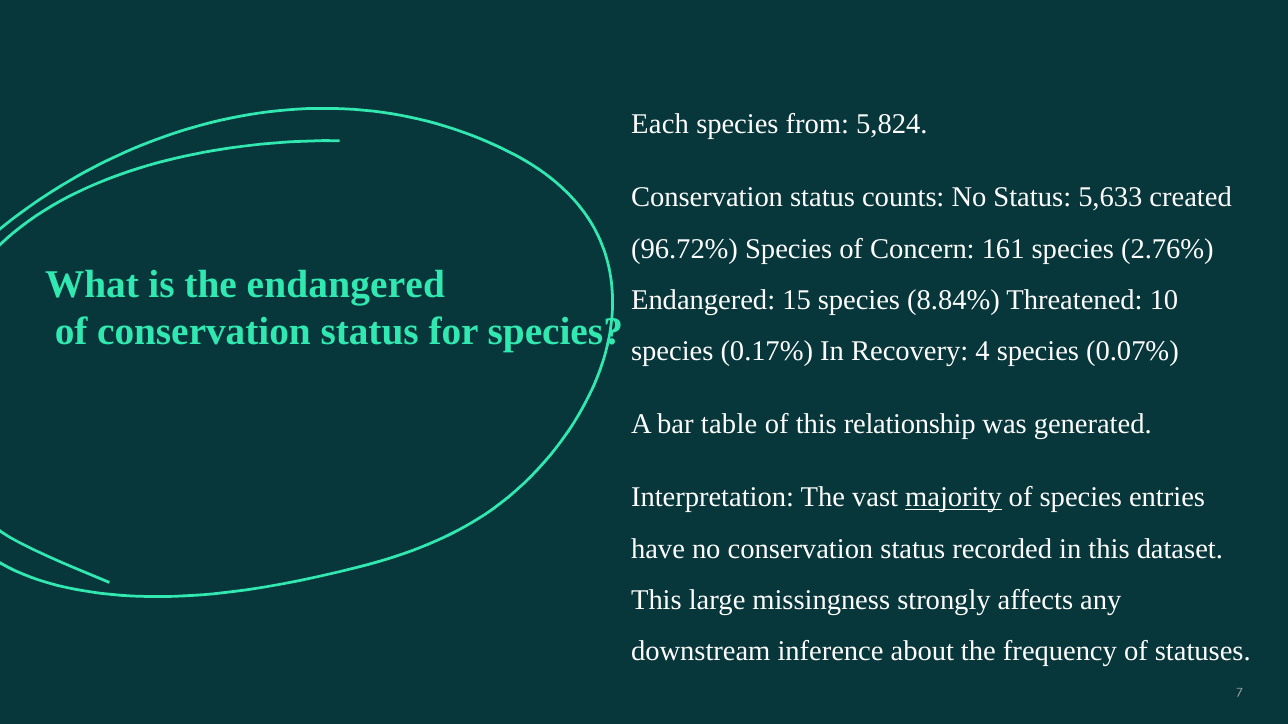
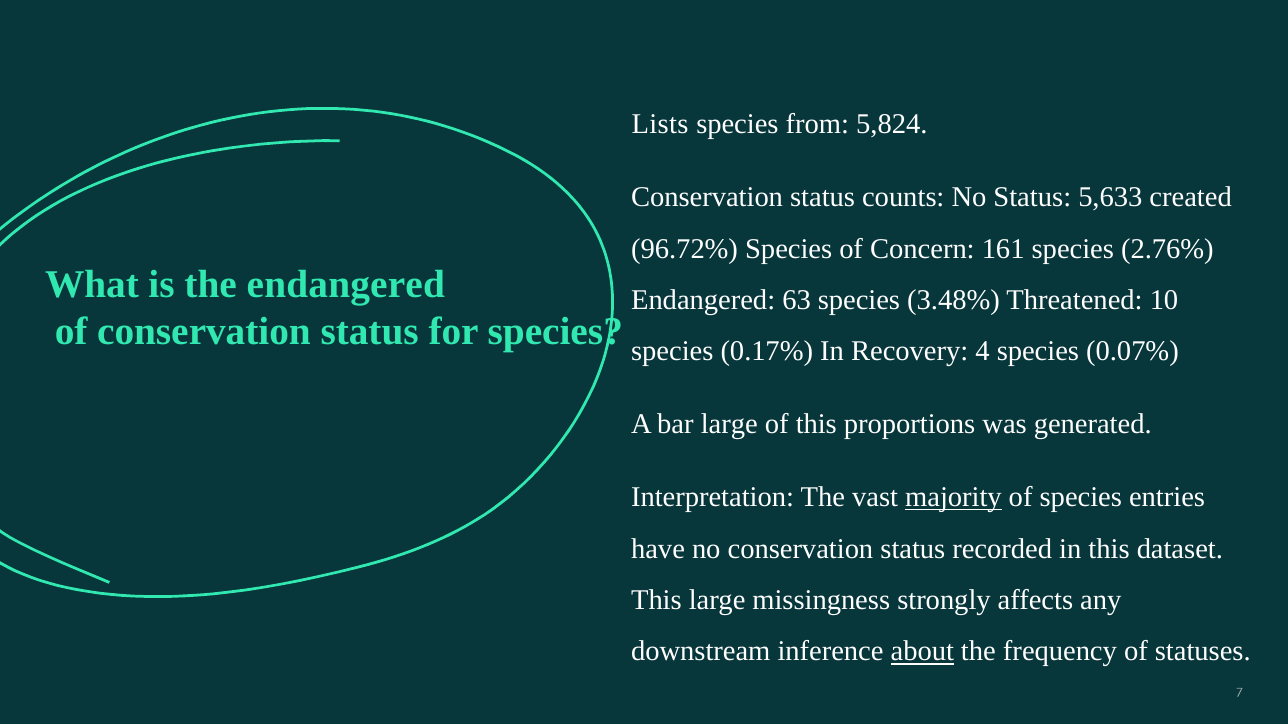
Each: Each -> Lists
15: 15 -> 63
8.84%: 8.84% -> 3.48%
bar table: table -> large
relationship: relationship -> proportions
about underline: none -> present
